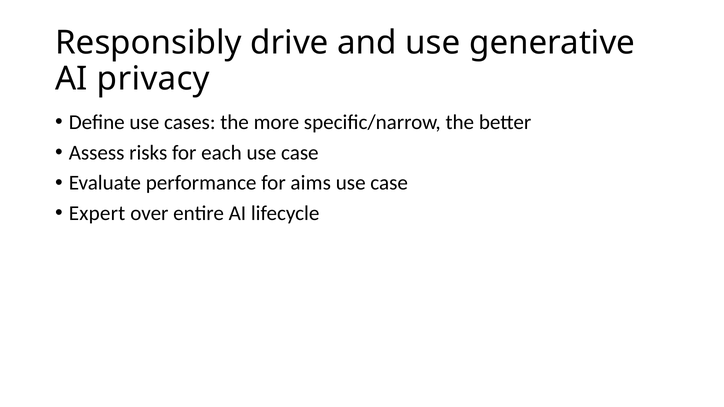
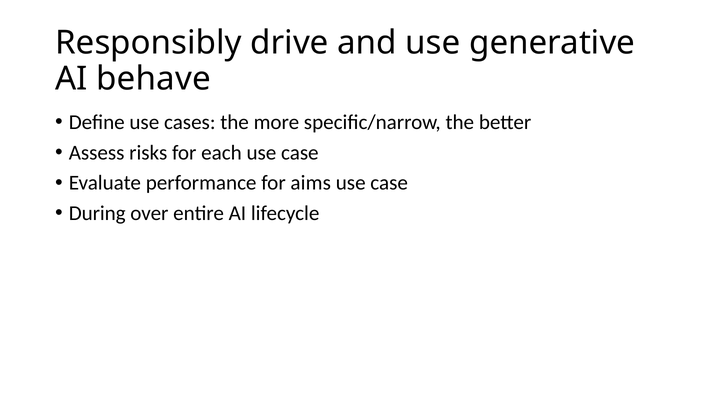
privacy: privacy -> behave
Expert: Expert -> During
